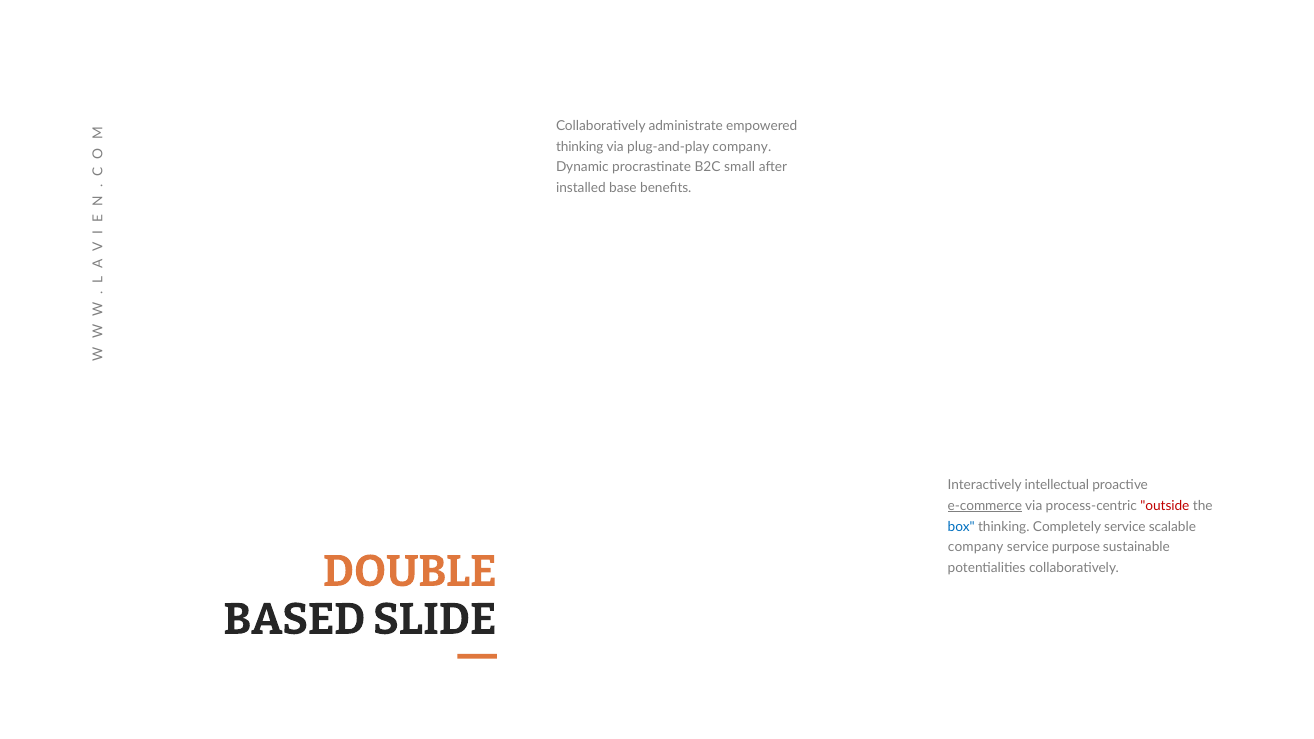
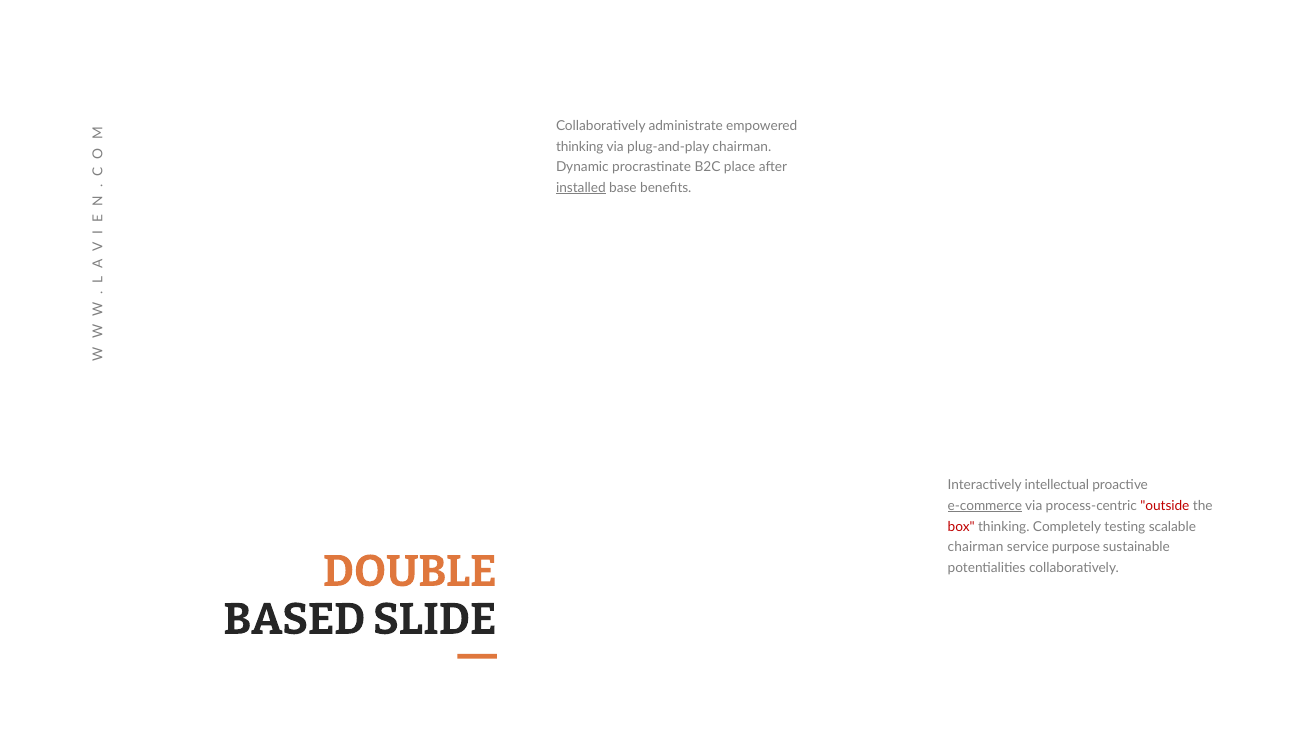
plug-and-play company: company -> chairman
small: small -> place
installed underline: none -> present
box colour: blue -> red
Completely service: service -> testing
company at (976, 547): company -> chairman
